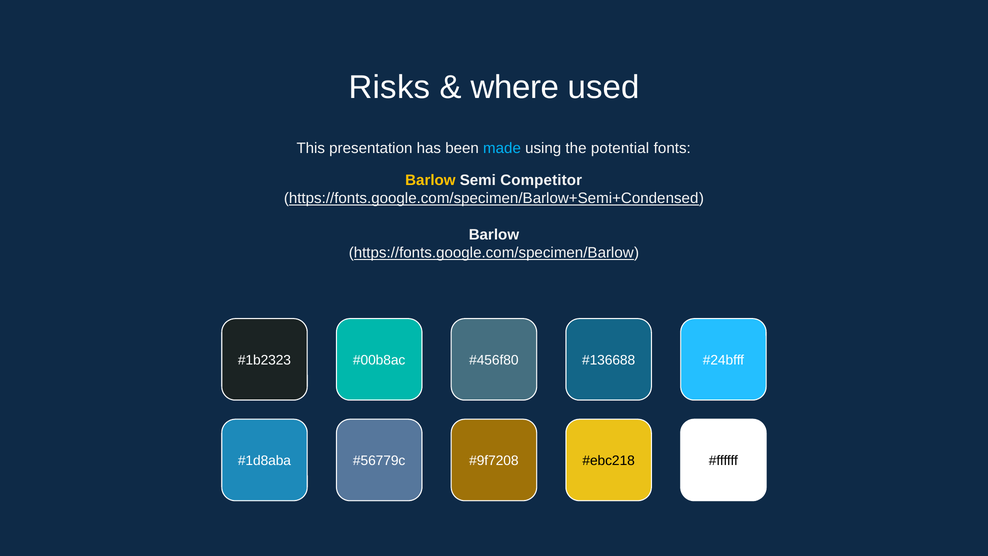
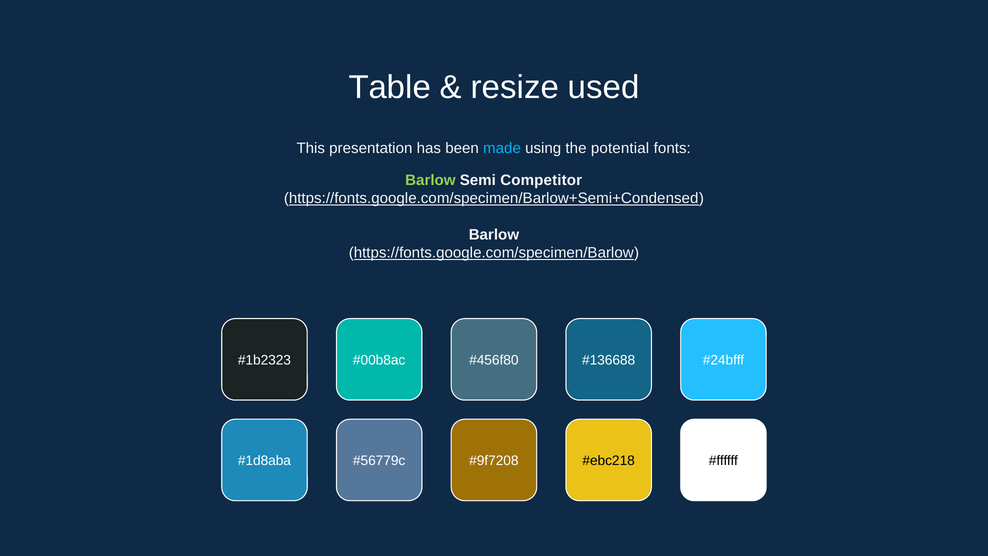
Risks: Risks -> Table
where: where -> resize
Barlow at (430, 180) colour: yellow -> light green
